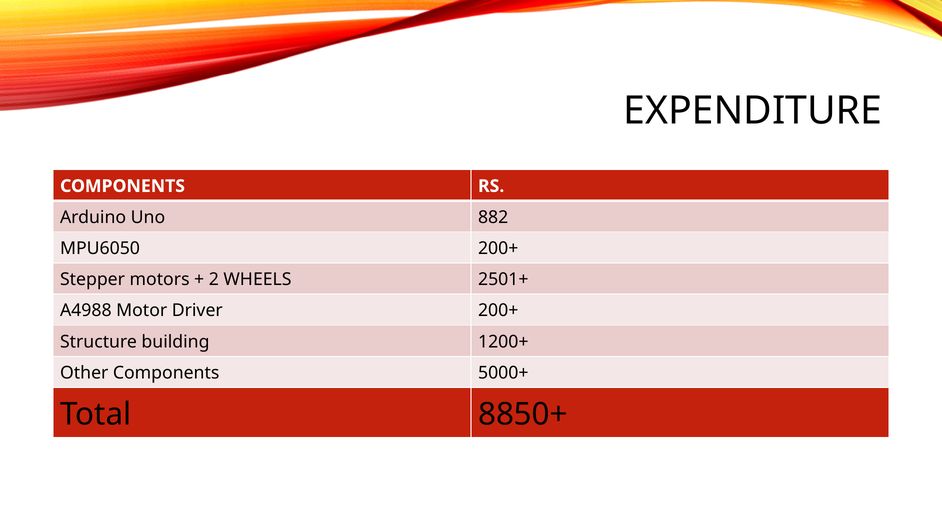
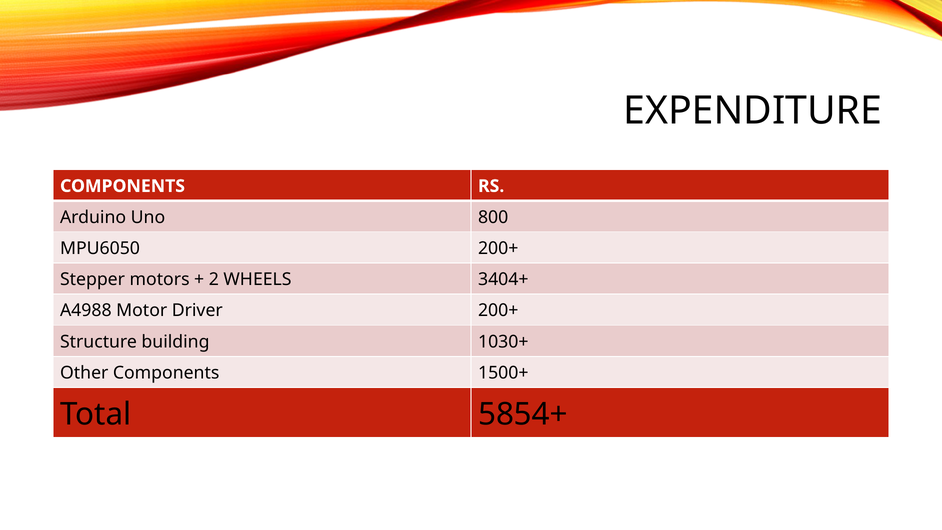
882: 882 -> 800
2501+: 2501+ -> 3404+
1200+: 1200+ -> 1030+
5000+: 5000+ -> 1500+
8850+: 8850+ -> 5854+
